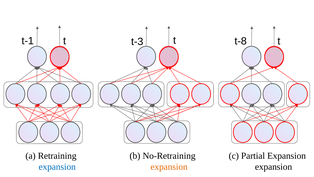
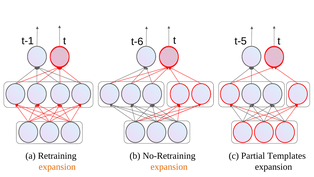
t-3: t-3 -> t-6
t-8: t-8 -> t-5
Expansion at (287, 156): Expansion -> Templates
expansion at (57, 167) colour: blue -> orange
